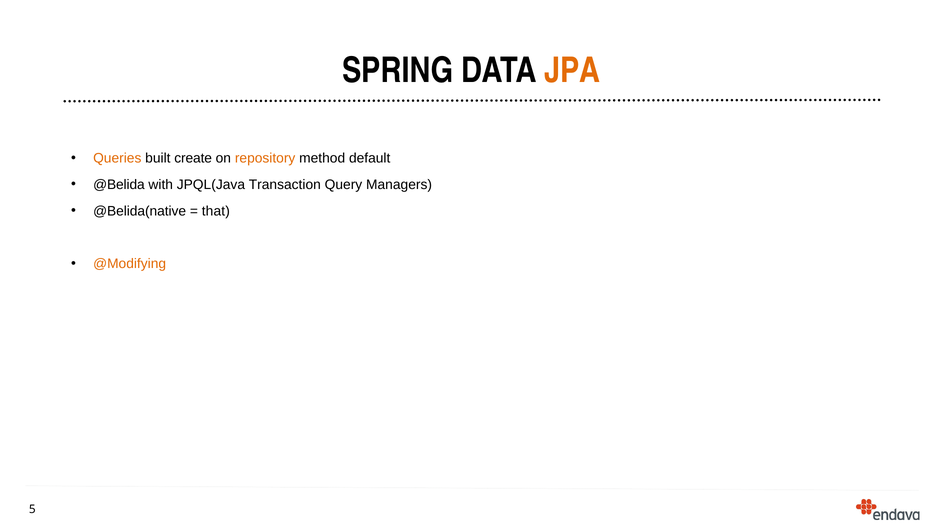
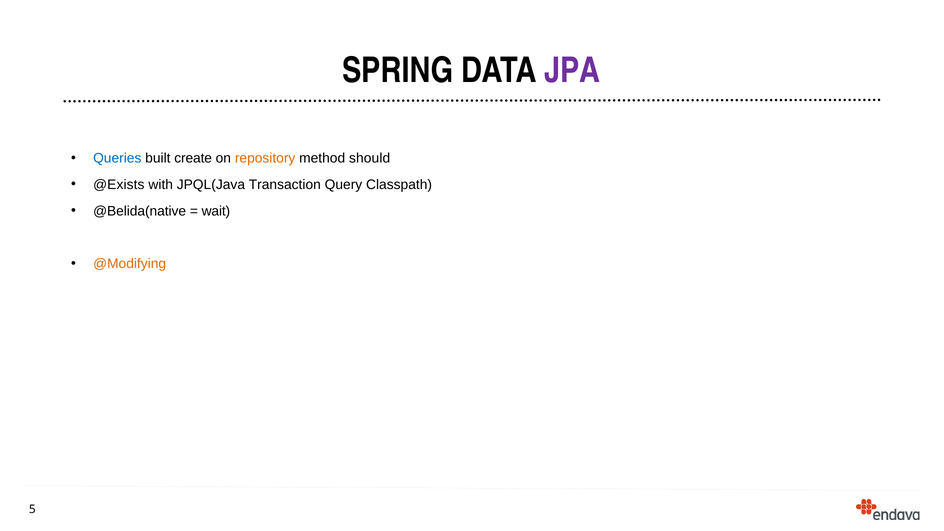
JPA colour: orange -> purple
Queries colour: orange -> blue
default: default -> should
@Belida: @Belida -> @Exists
Managers: Managers -> Classpath
that: that -> wait
